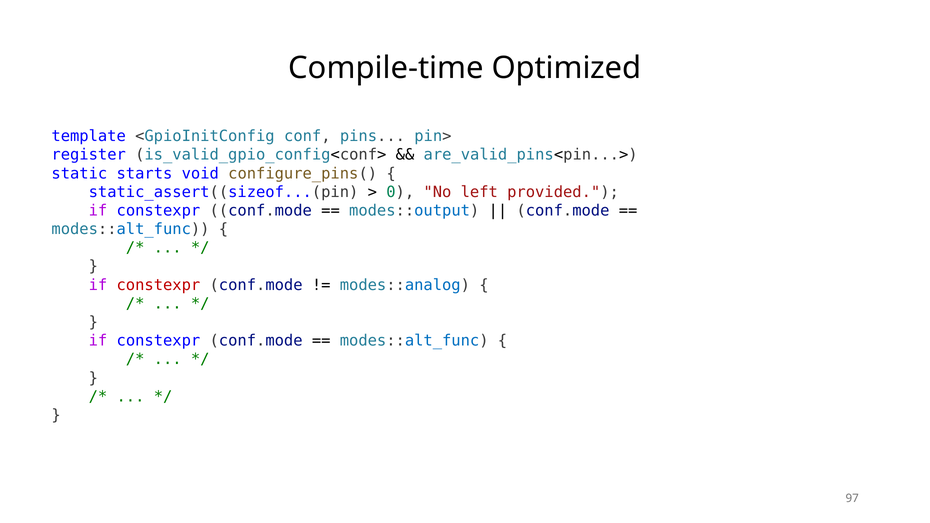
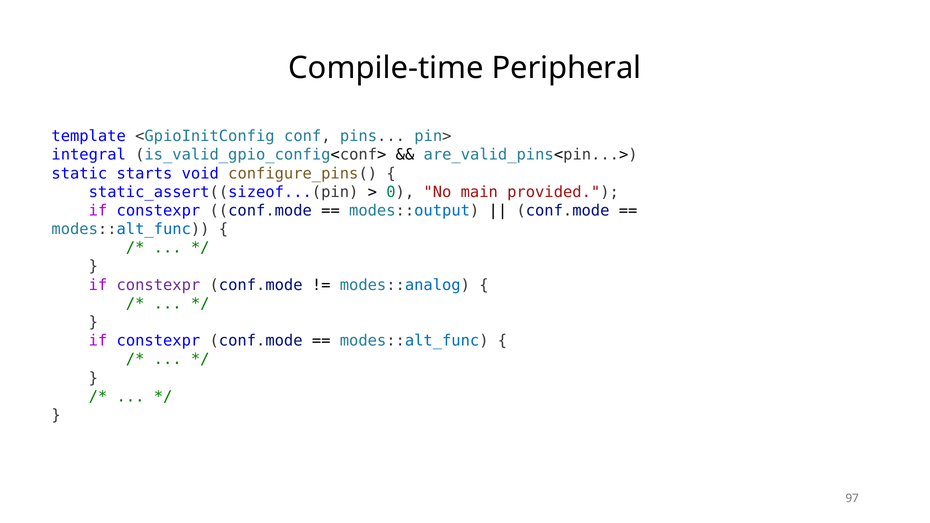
Optimized: Optimized -> Peripheral
register: register -> integral
left: left -> main
constexpr at (158, 285) colour: red -> purple
